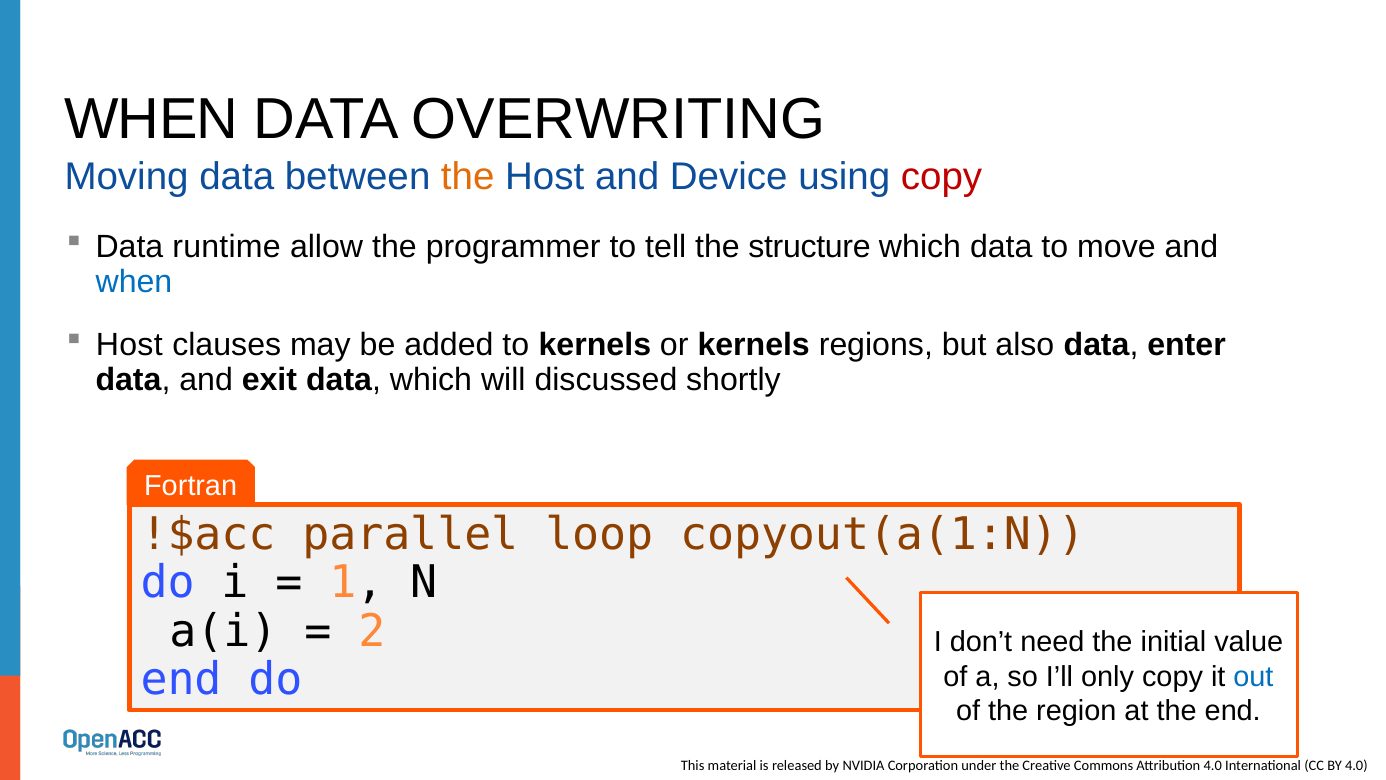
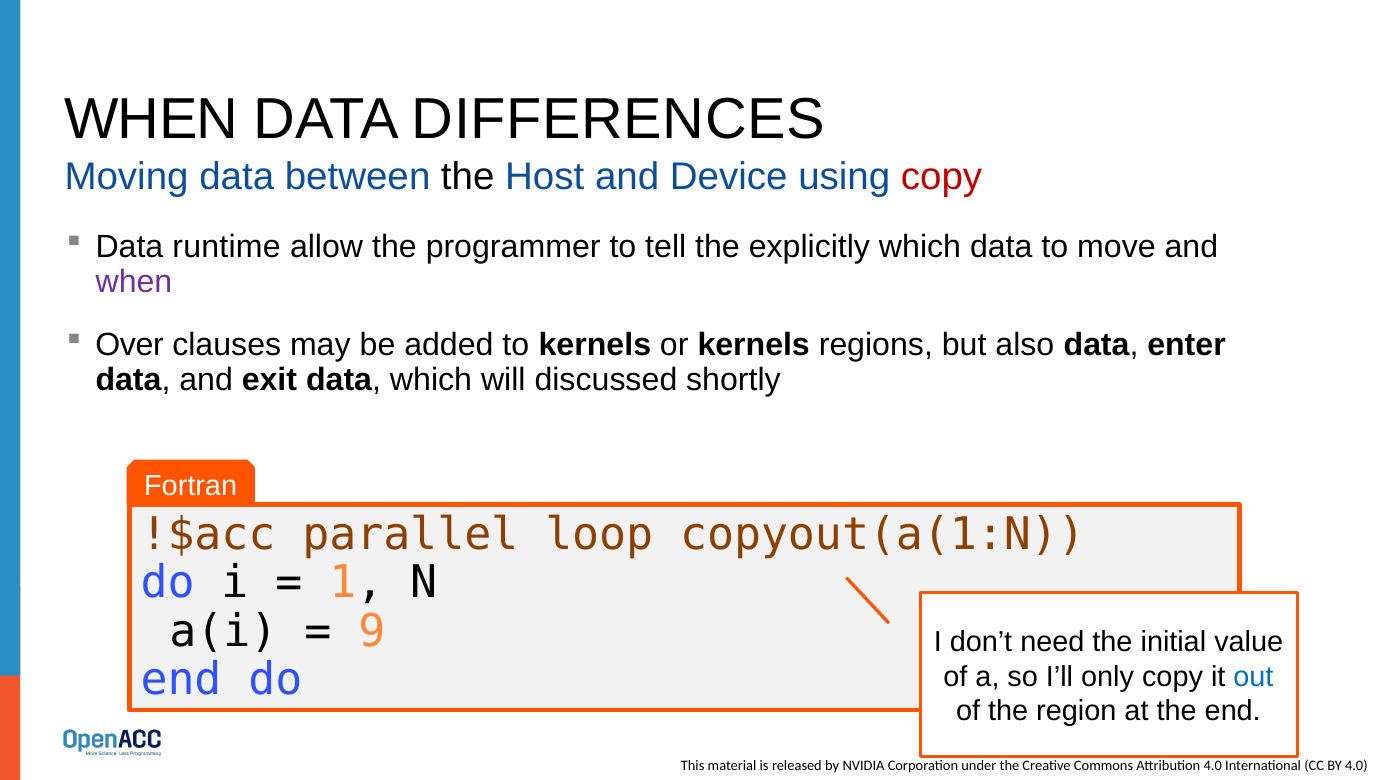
OVERWRITING: OVERWRITING -> DIFFERENCES
the at (468, 176) colour: orange -> black
structure: structure -> explicitly
when at (134, 281) colour: blue -> purple
Host at (129, 345): Host -> Over
2: 2 -> 9
